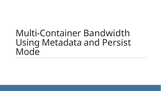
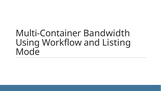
Metadata: Metadata -> Workflow
Persist: Persist -> Listing
